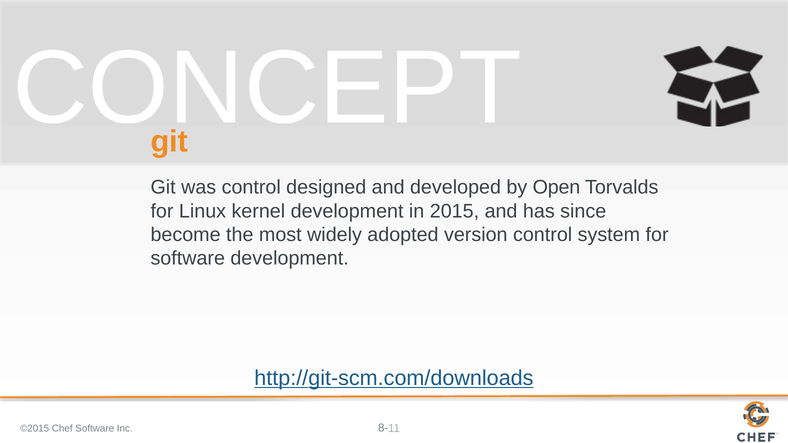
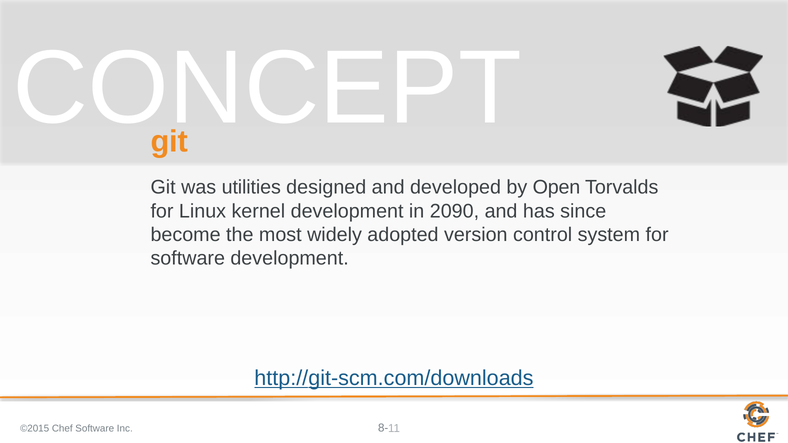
was control: control -> utilities
2015: 2015 -> 2090
